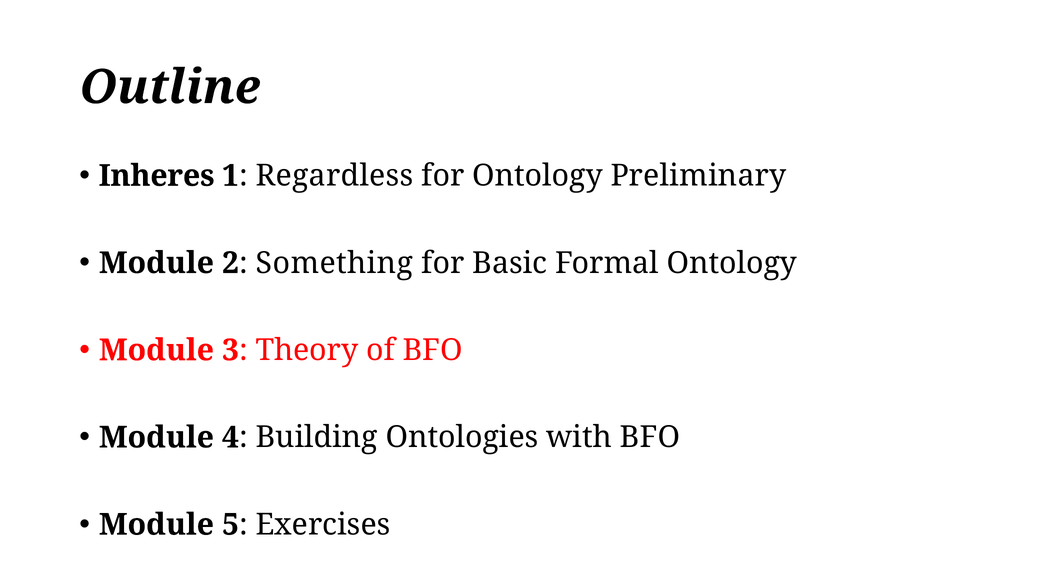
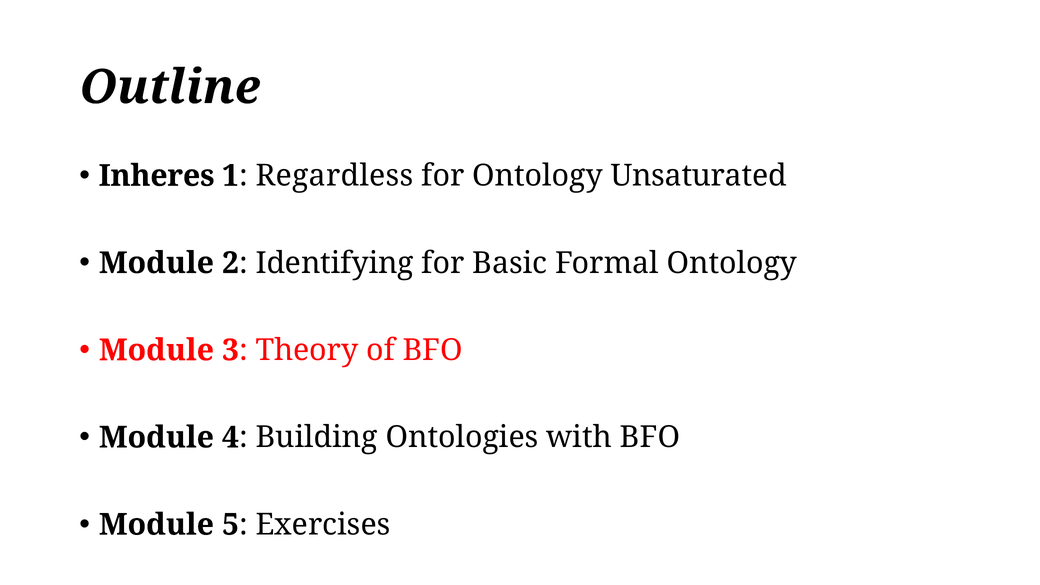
Preliminary: Preliminary -> Unsaturated
Something: Something -> Identifying
